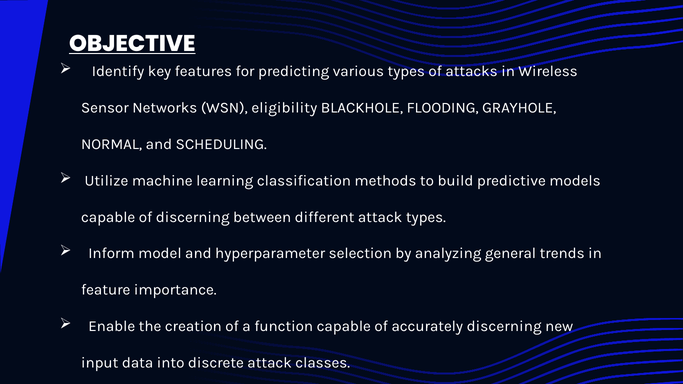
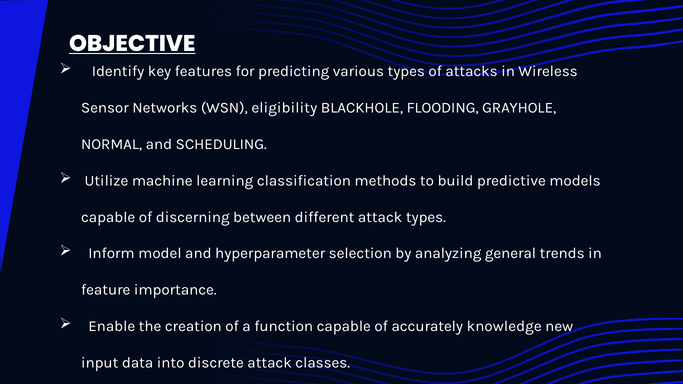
accurately discerning: discerning -> knowledge
